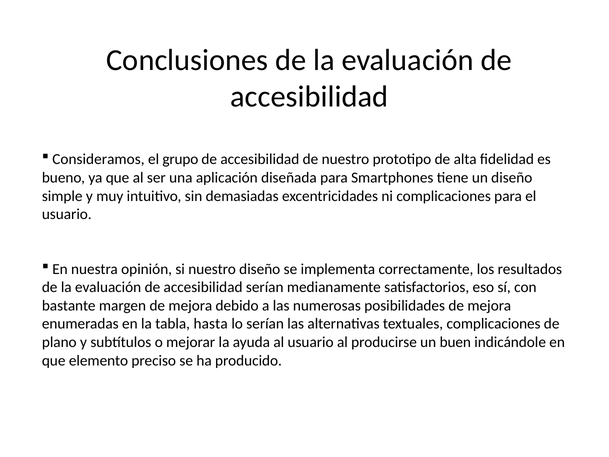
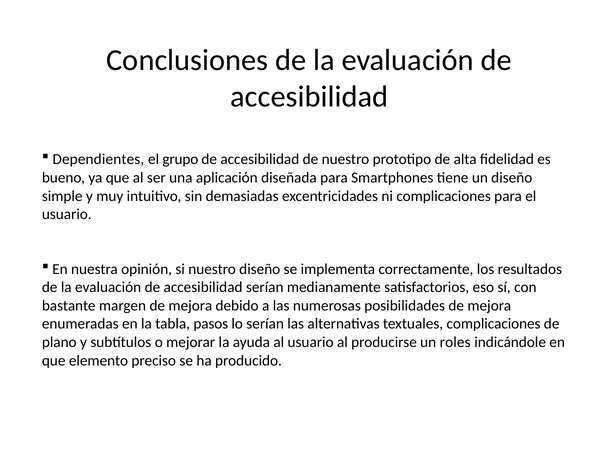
Consideramos: Consideramos -> Dependientes
hasta: hasta -> pasos
buen: buen -> roles
